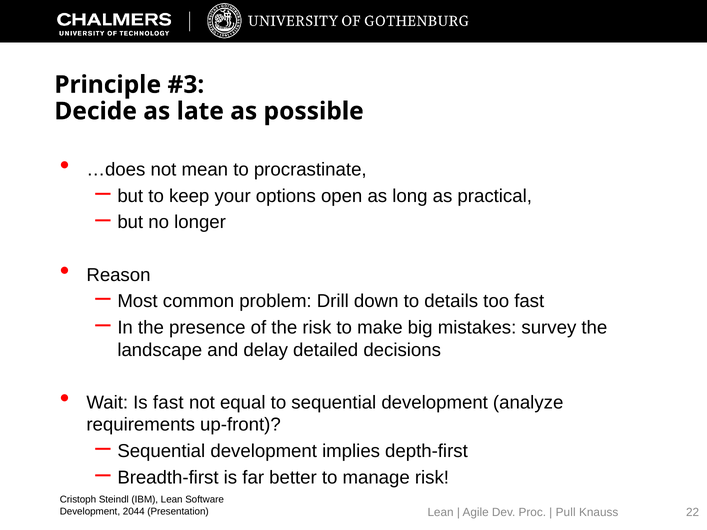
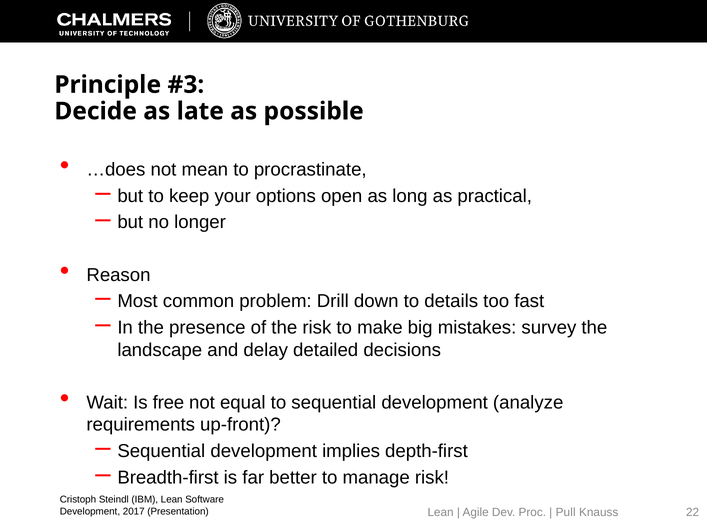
Is fast: fast -> free
2044: 2044 -> 2017
